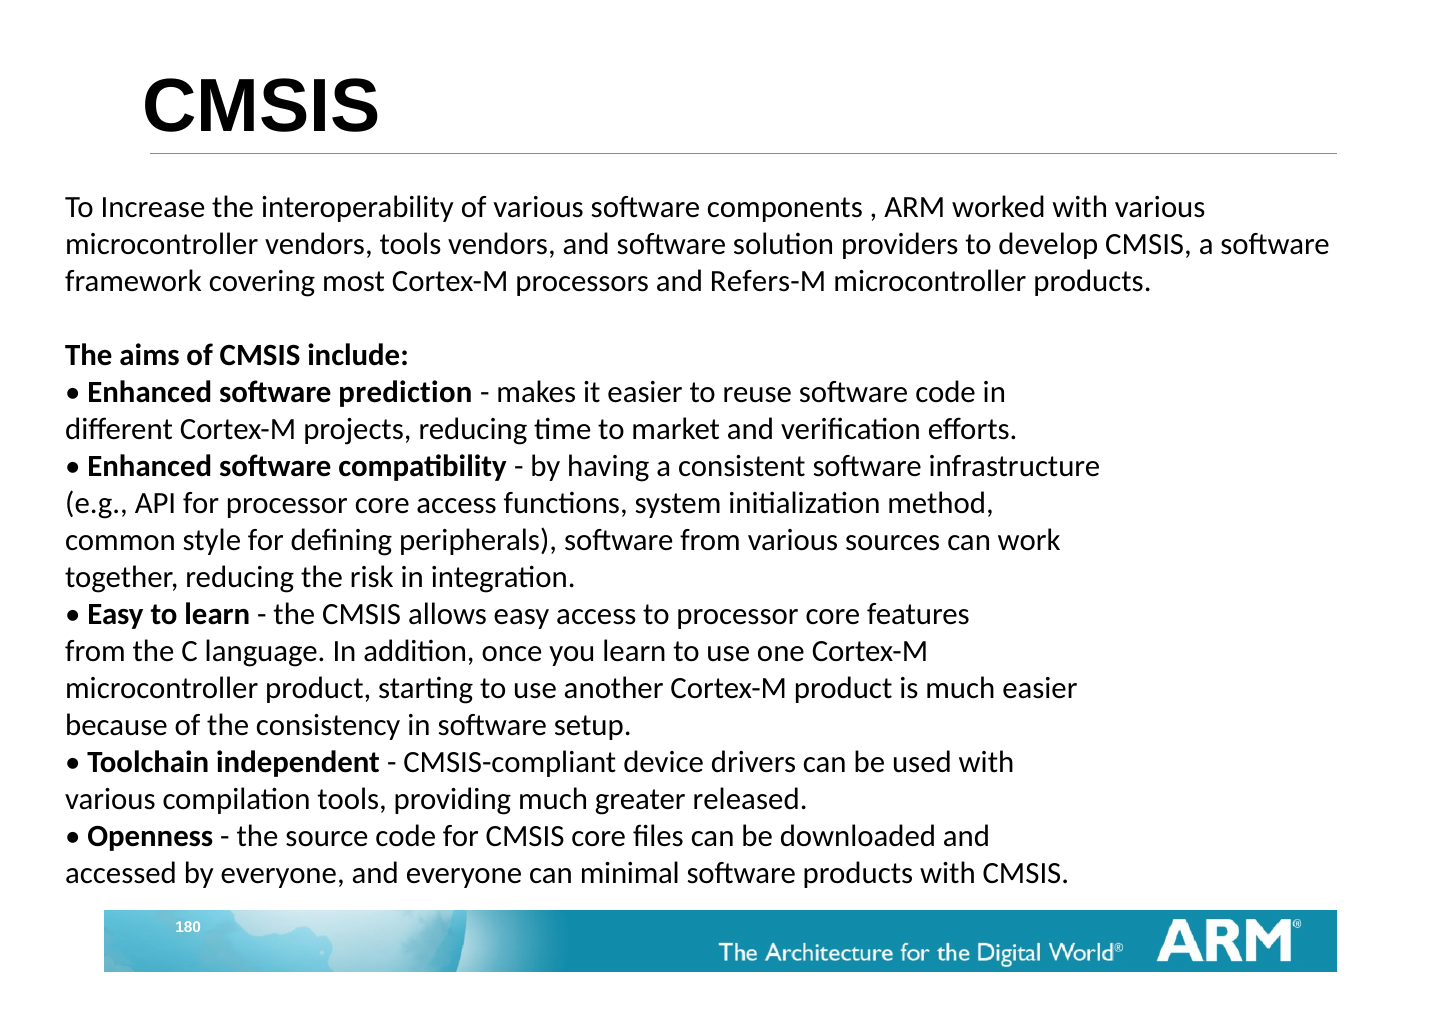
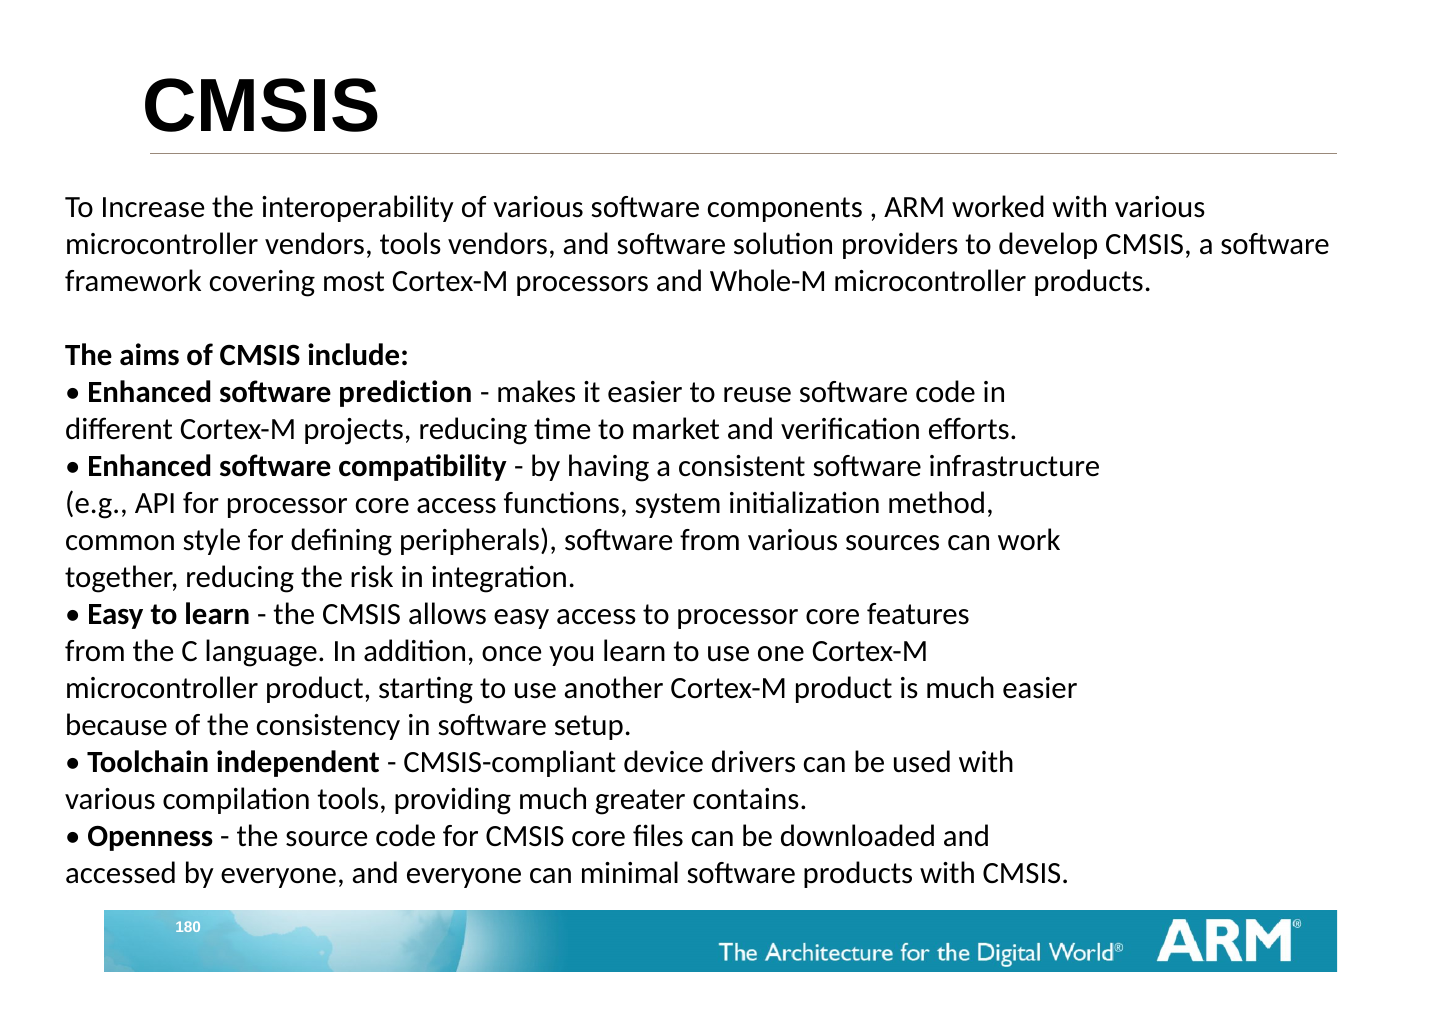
Refers-M: Refers-M -> Whole-M
released: released -> contains
